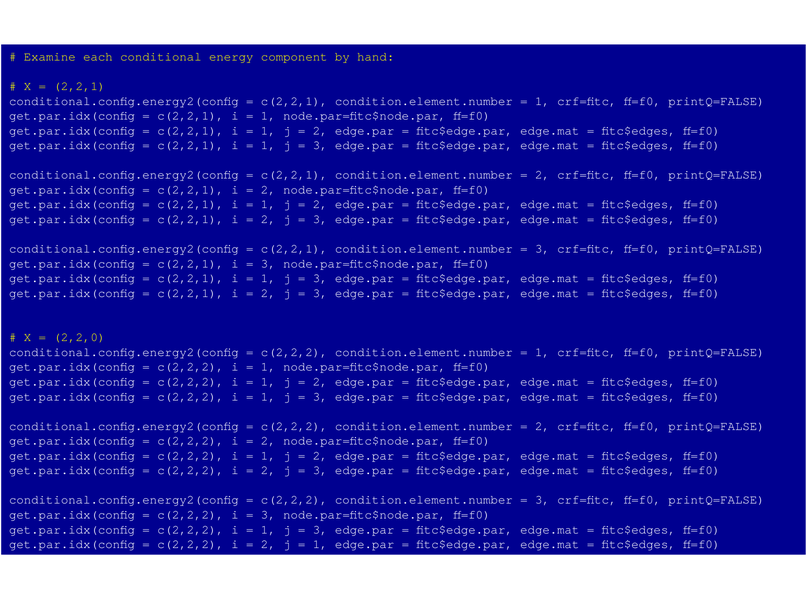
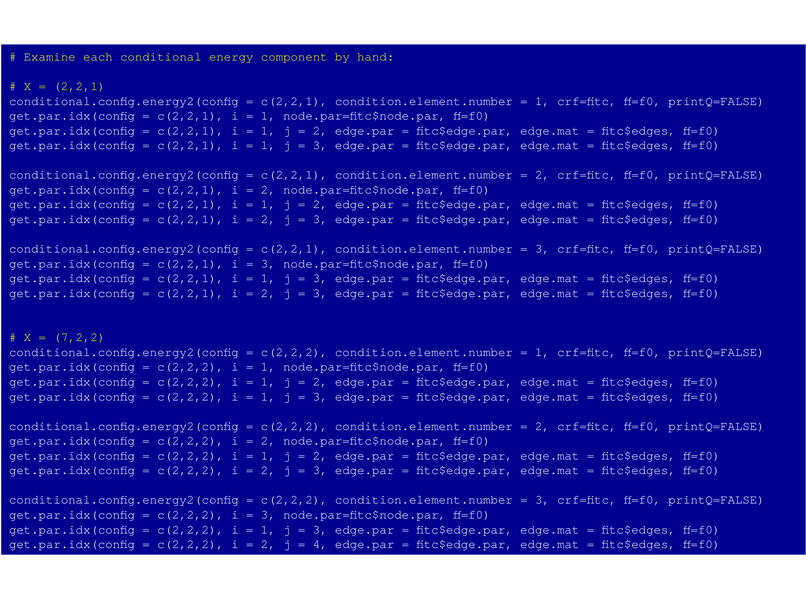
2,2,0: 2,2,0 -> 7,2,2
1 at (320, 545): 1 -> 4
